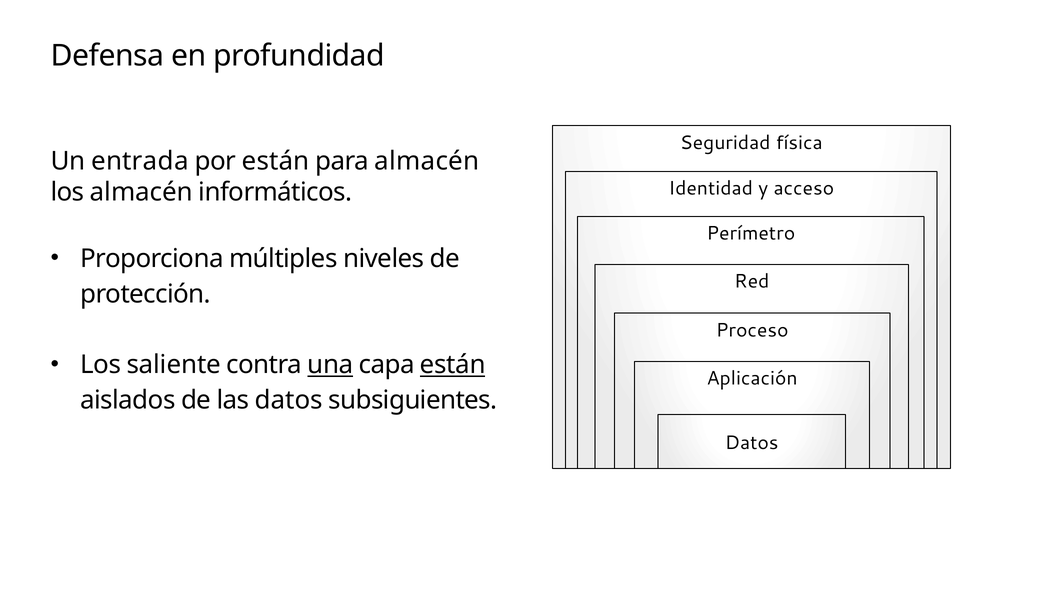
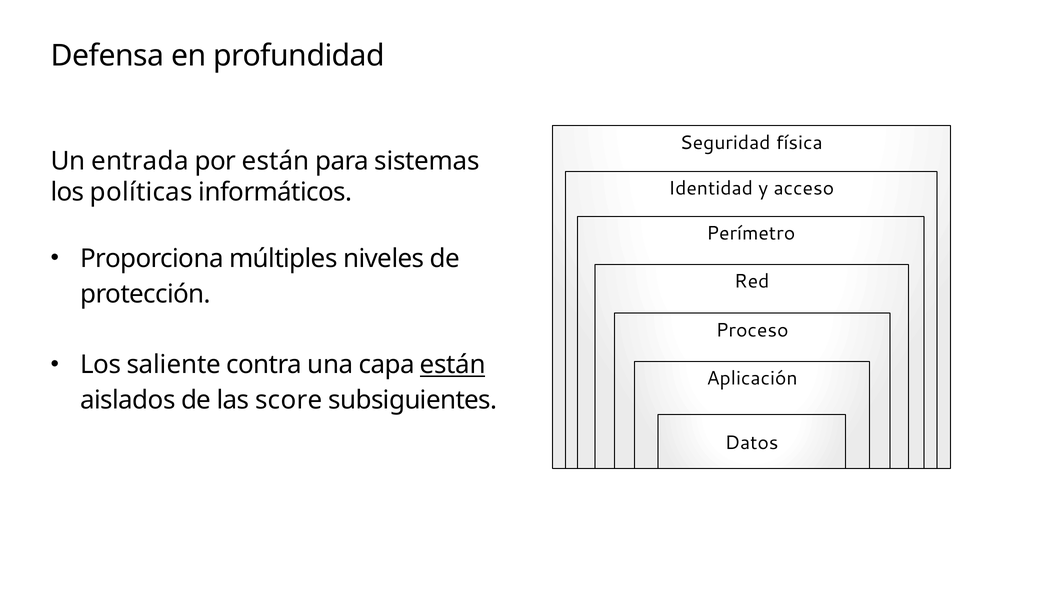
para almacén: almacén -> sistemas
los almacén: almacén -> políticas
una underline: present -> none
las datos: datos -> score
